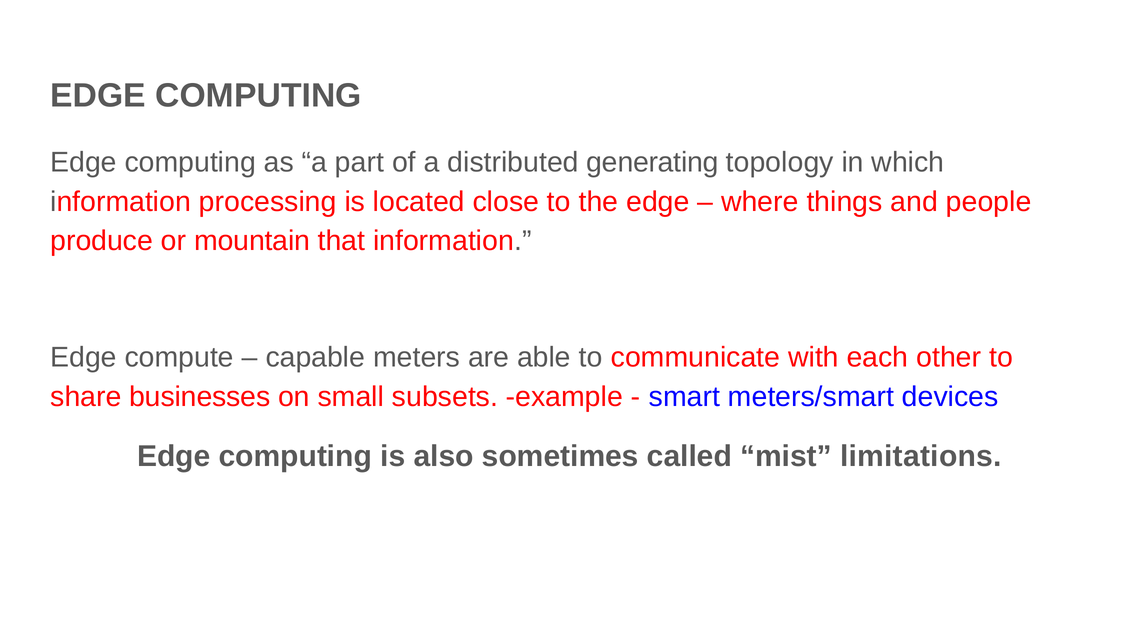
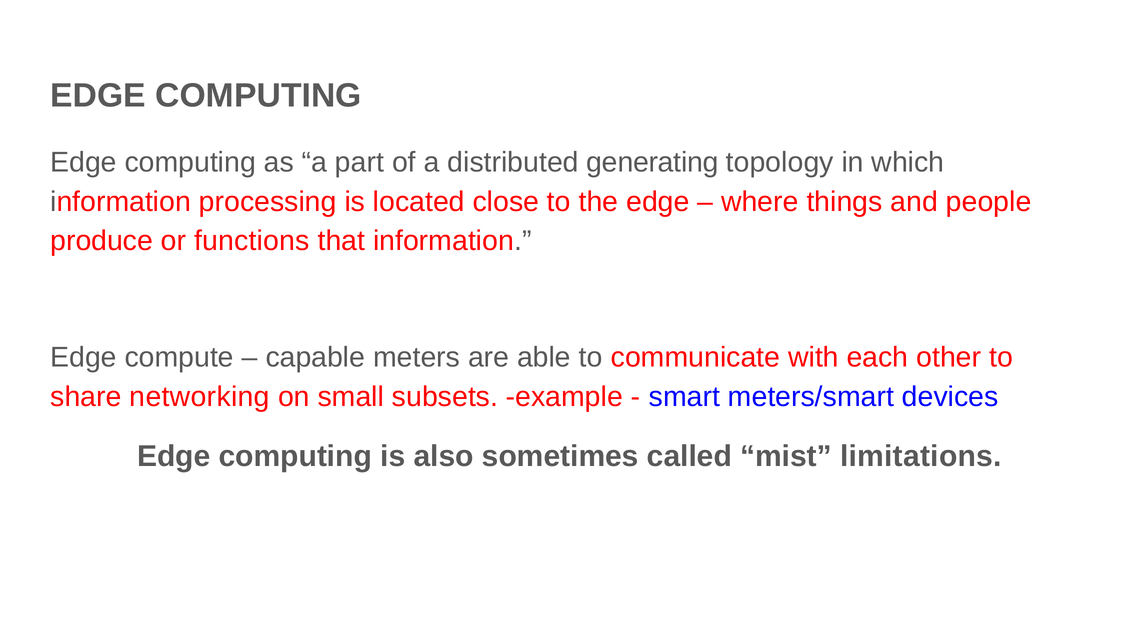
mountain: mountain -> functions
businesses: businesses -> networking
